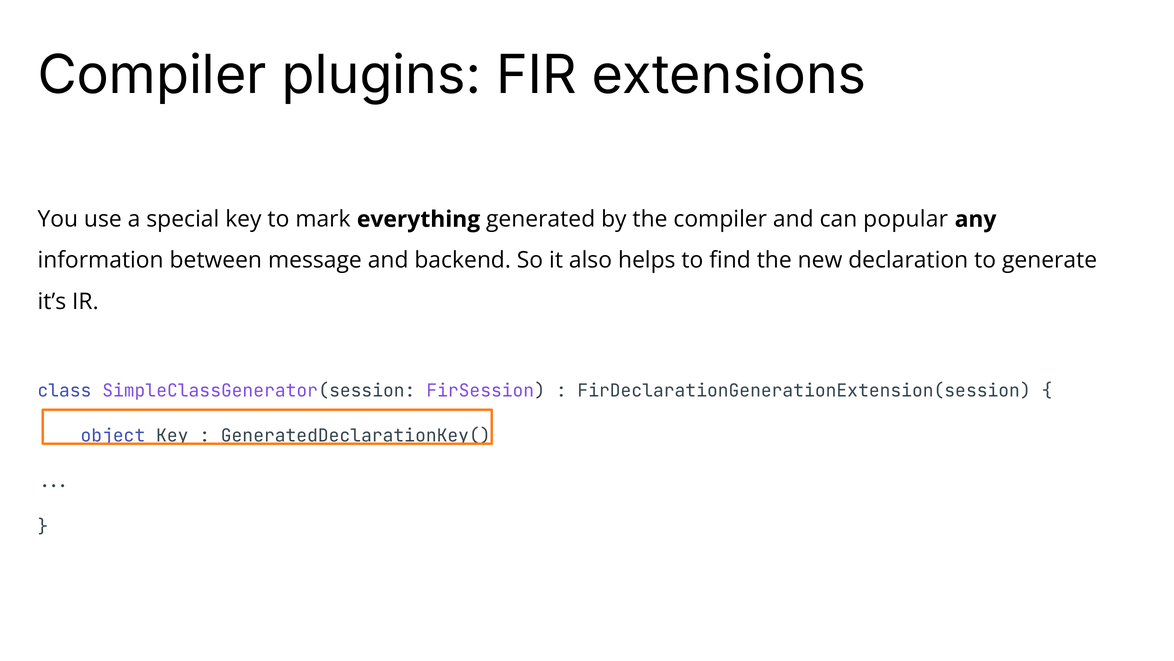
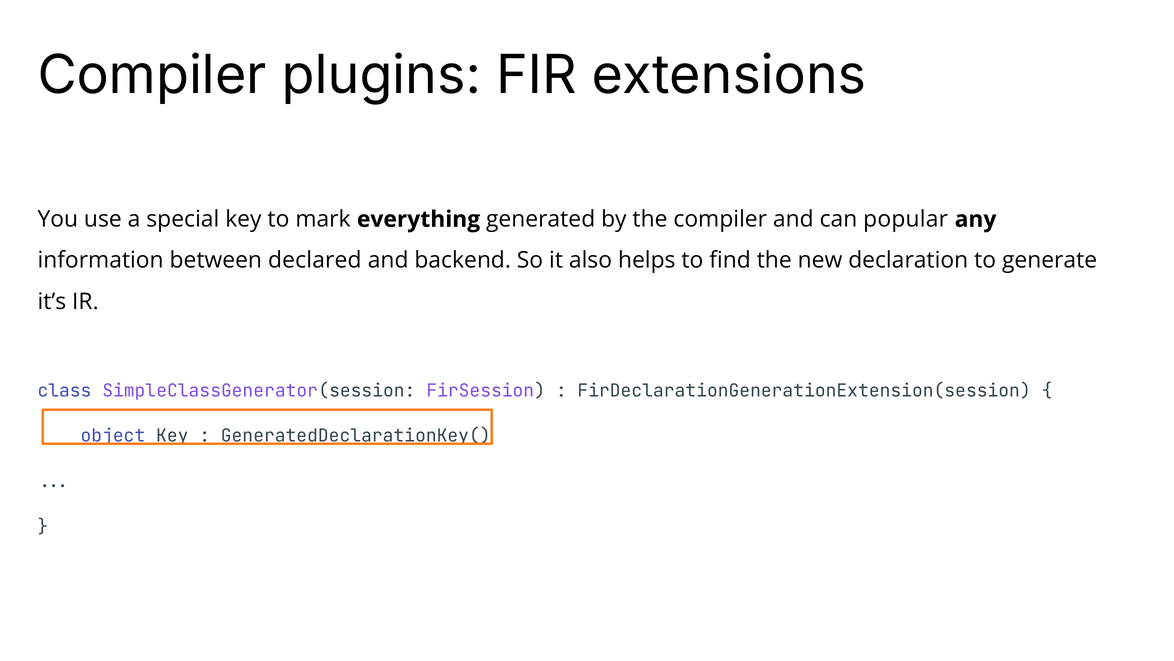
message: message -> declared
